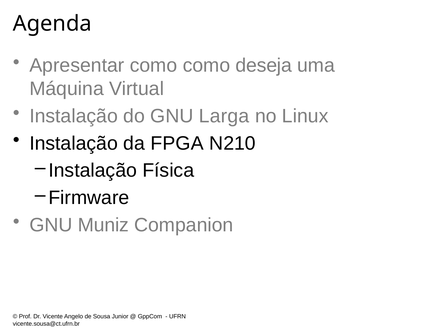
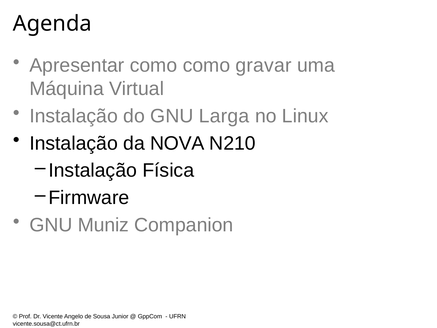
deseja: deseja -> gravar
FPGA: FPGA -> NOVA
